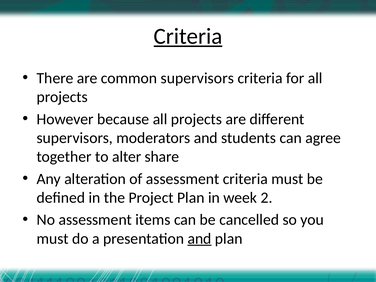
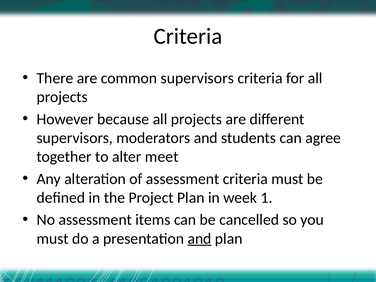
Criteria at (188, 36) underline: present -> none
share: share -> meet
2: 2 -> 1
